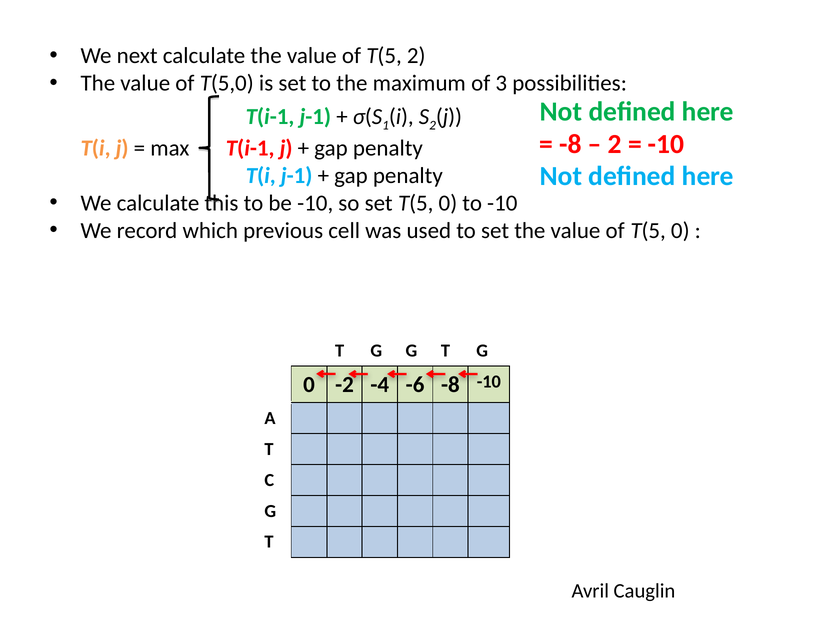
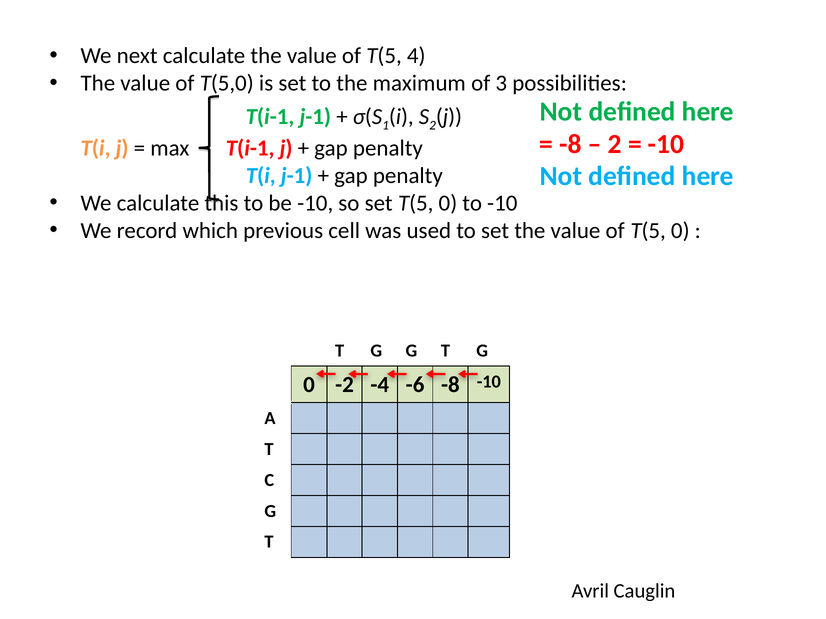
T(5 2: 2 -> 4
